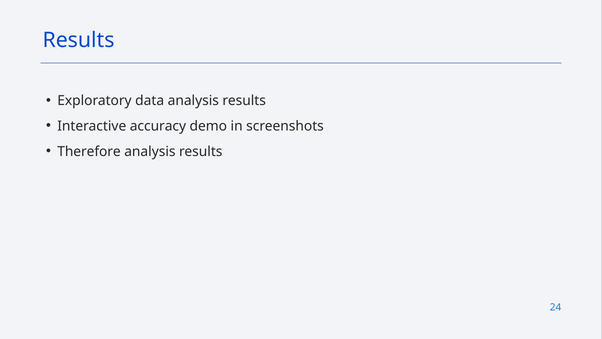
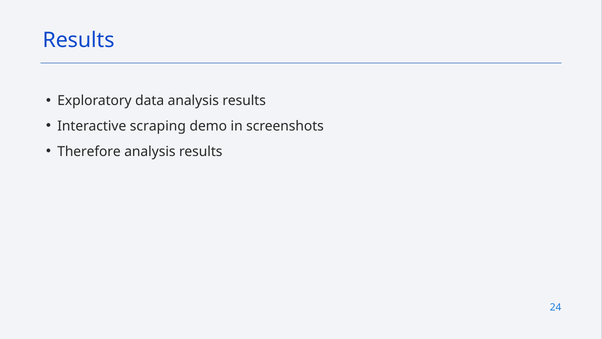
accuracy: accuracy -> scraping
